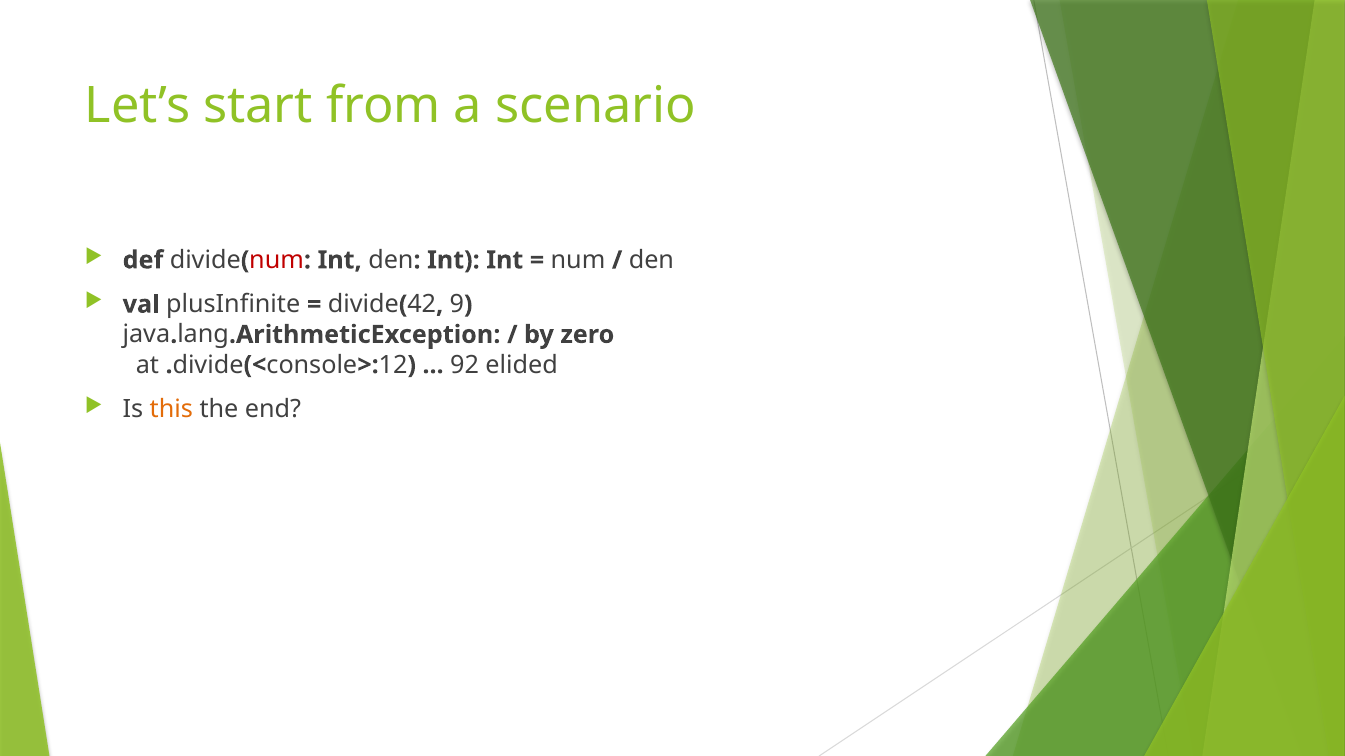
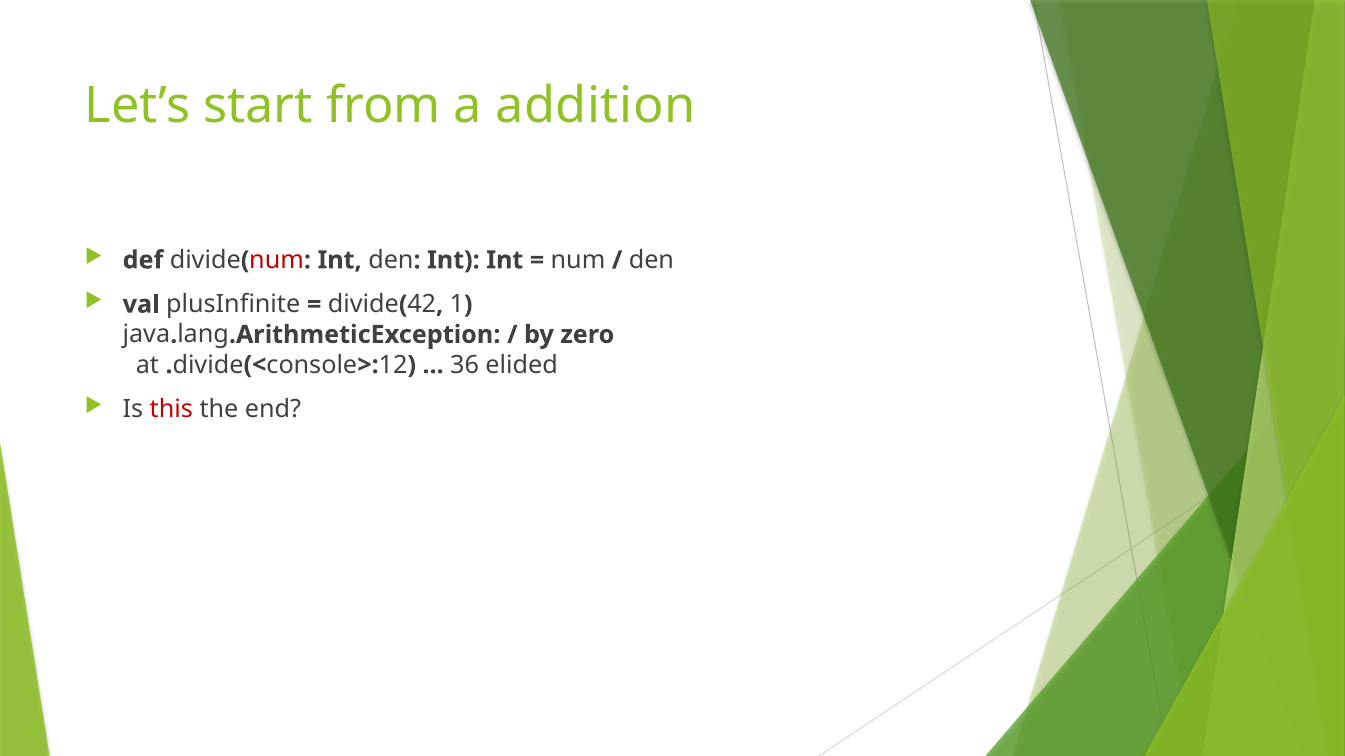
scenario: scenario -> addition
9: 9 -> 1
92: 92 -> 36
this colour: orange -> red
